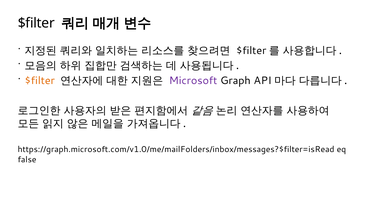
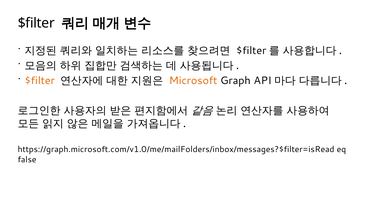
Microsoft colour: purple -> orange
